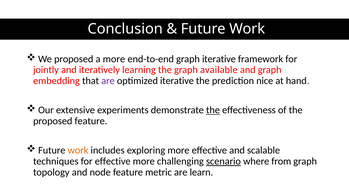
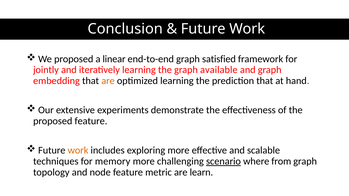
a more: more -> linear
graph iterative: iterative -> satisfied
are at (108, 81) colour: purple -> orange
optimized iterative: iterative -> learning
prediction nice: nice -> that
the at (213, 110) underline: present -> none
for effective: effective -> memory
